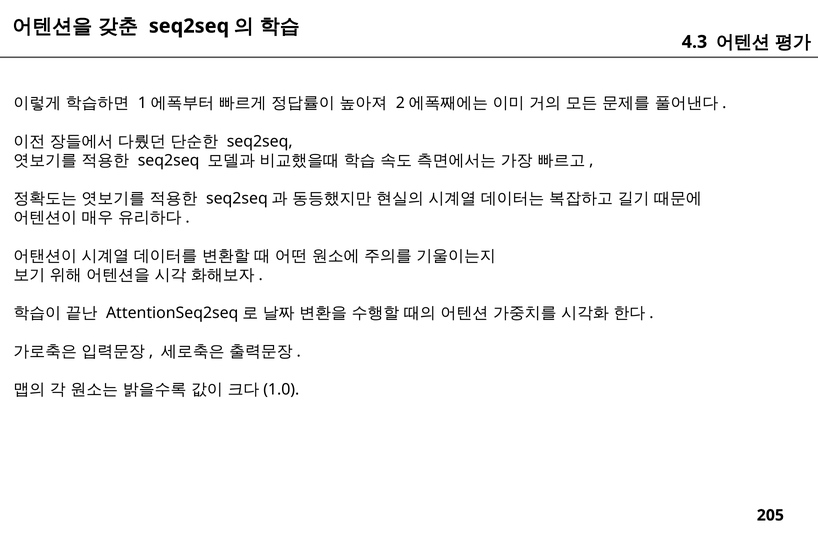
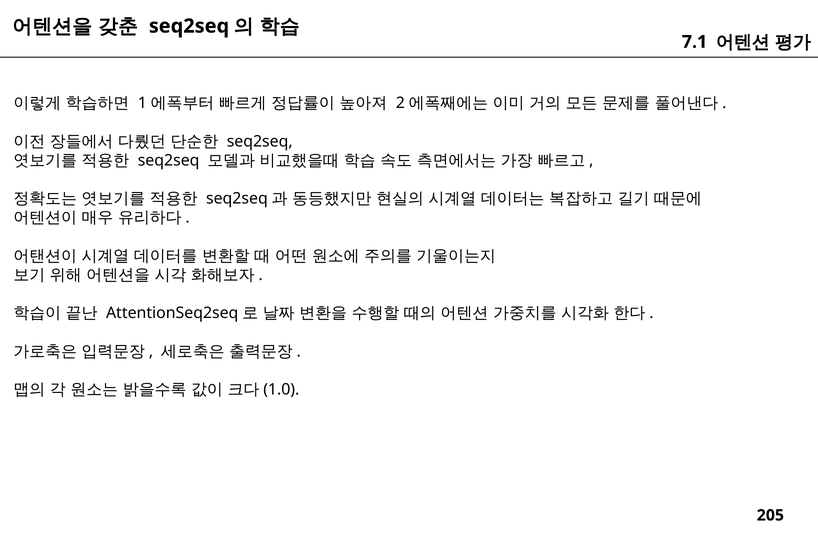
4.3: 4.3 -> 7.1
